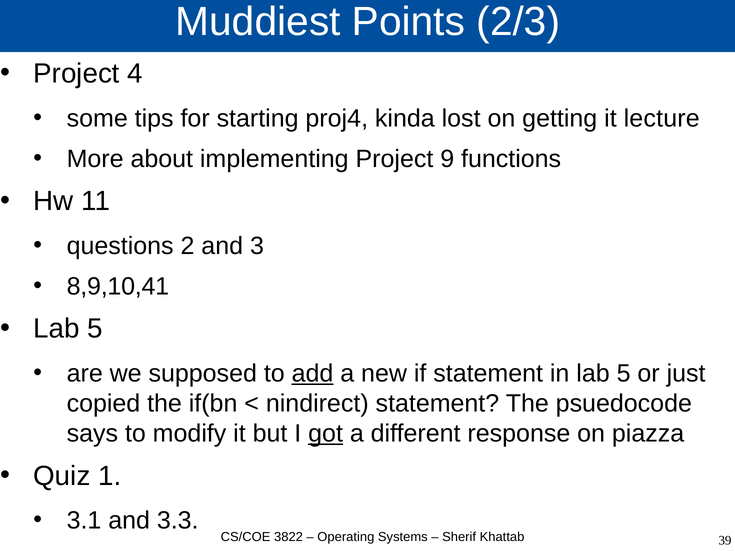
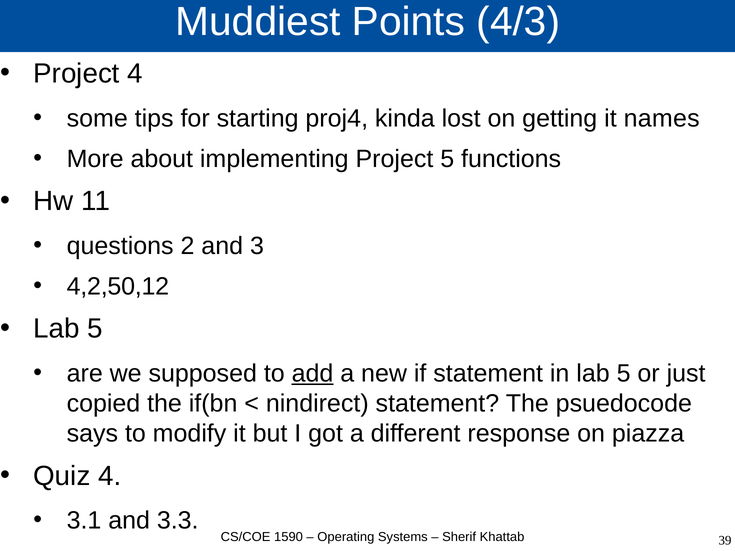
2/3: 2/3 -> 4/3
lecture: lecture -> names
Project 9: 9 -> 5
8,9,10,41: 8,9,10,41 -> 4,2,50,12
got underline: present -> none
Quiz 1: 1 -> 4
3822: 3822 -> 1590
